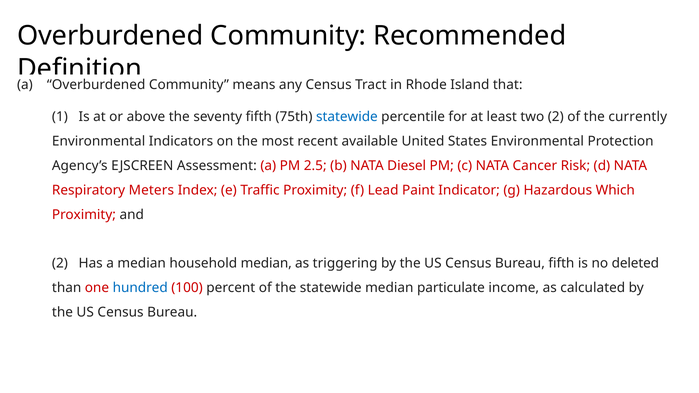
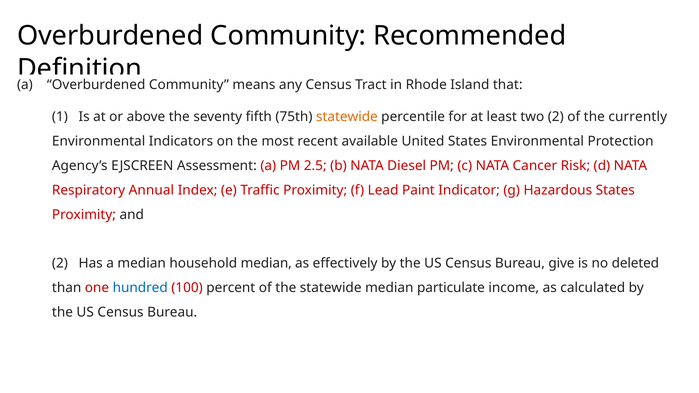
statewide at (347, 117) colour: blue -> orange
Meters: Meters -> Annual
Hazardous Which: Which -> States
triggering: triggering -> effectively
Bureau fifth: fifth -> give
